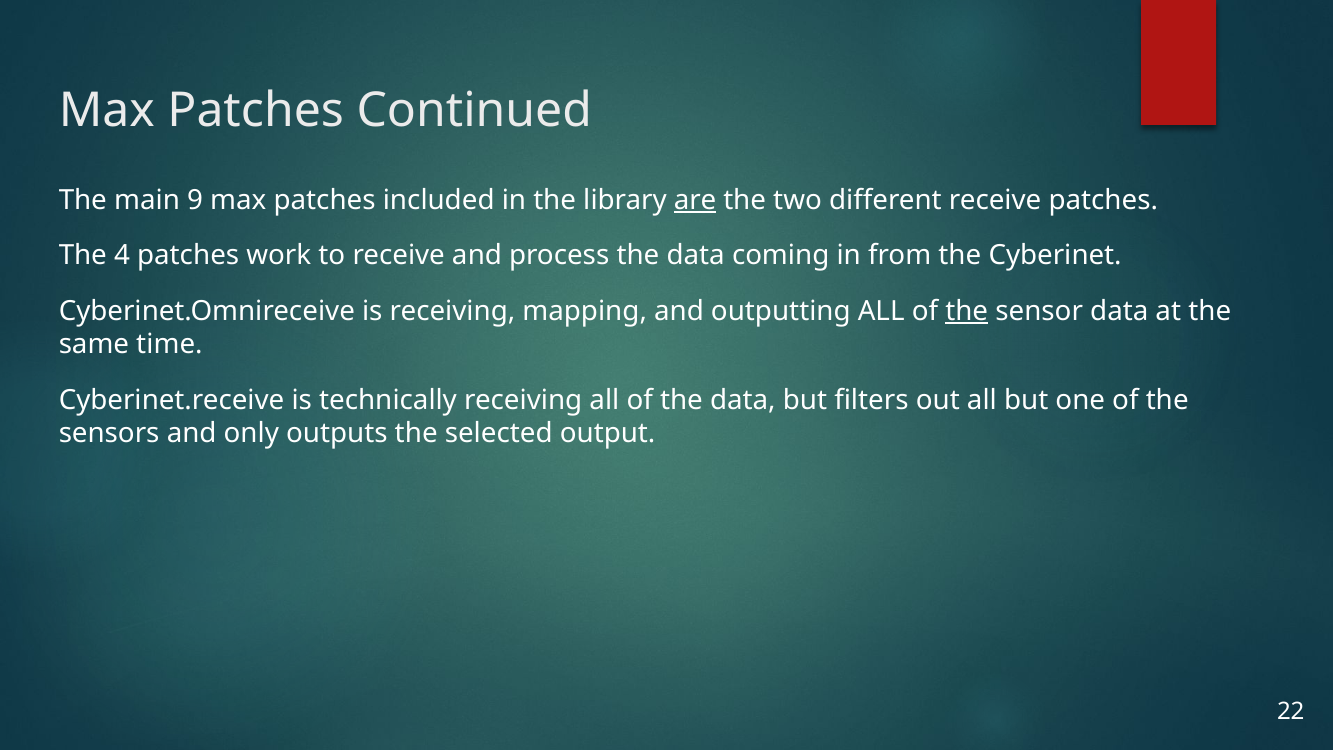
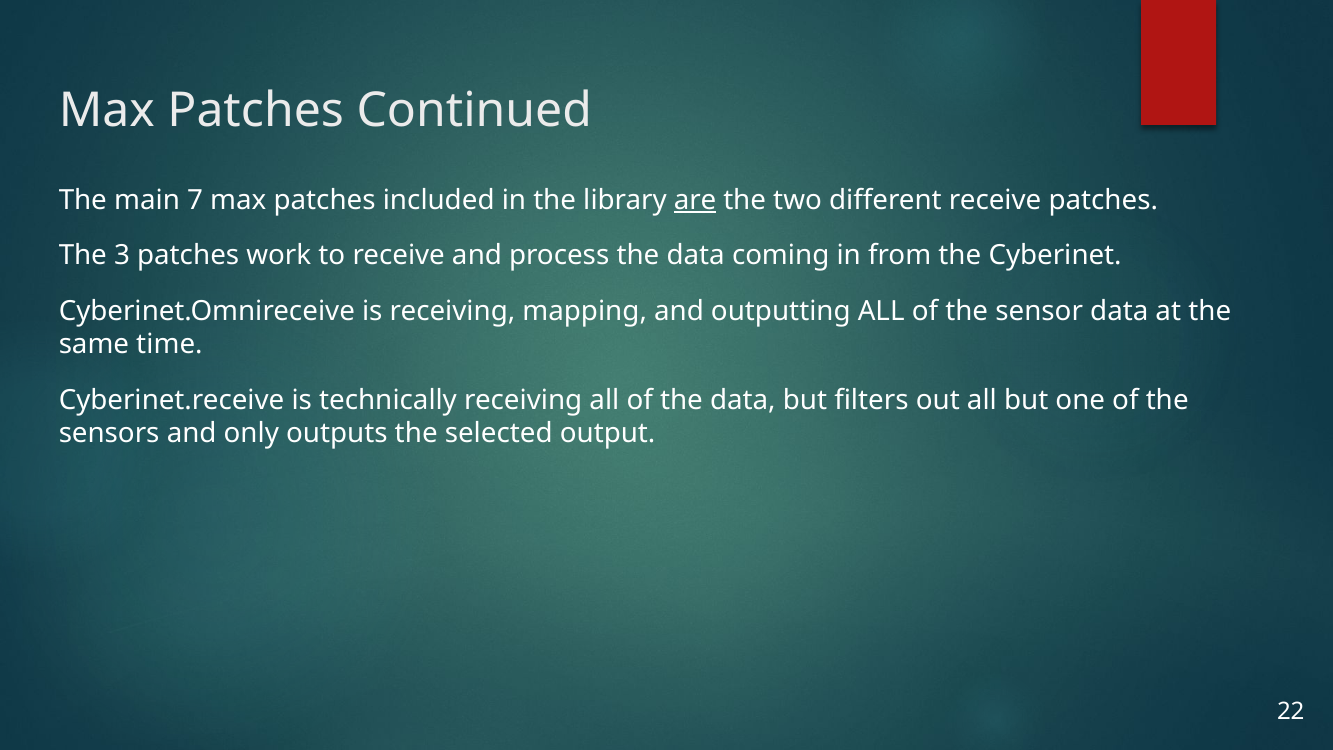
9: 9 -> 7
4: 4 -> 3
the at (967, 311) underline: present -> none
